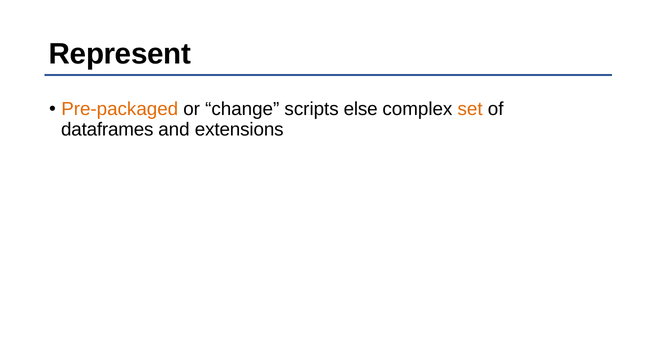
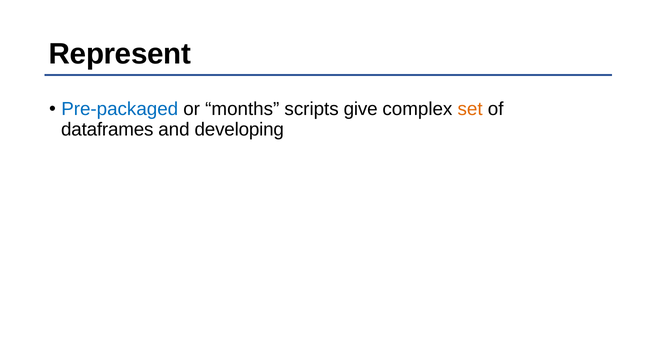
Pre-packaged colour: orange -> blue
change: change -> months
else: else -> give
extensions: extensions -> developing
